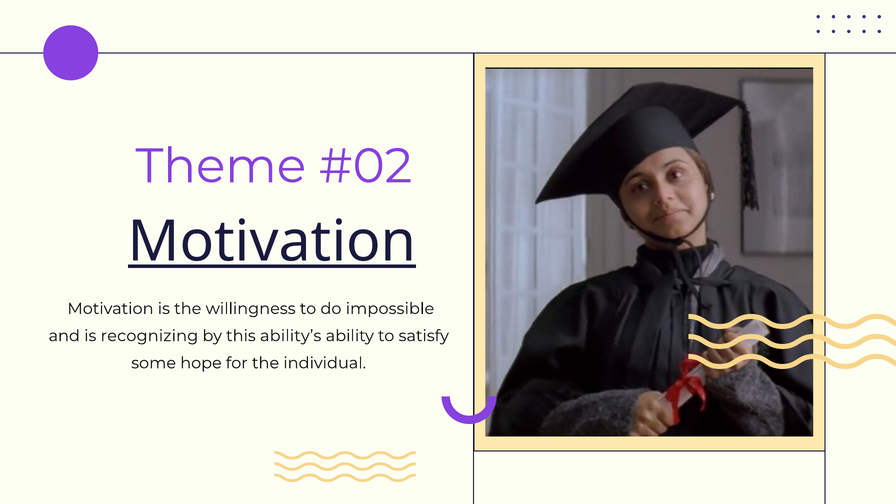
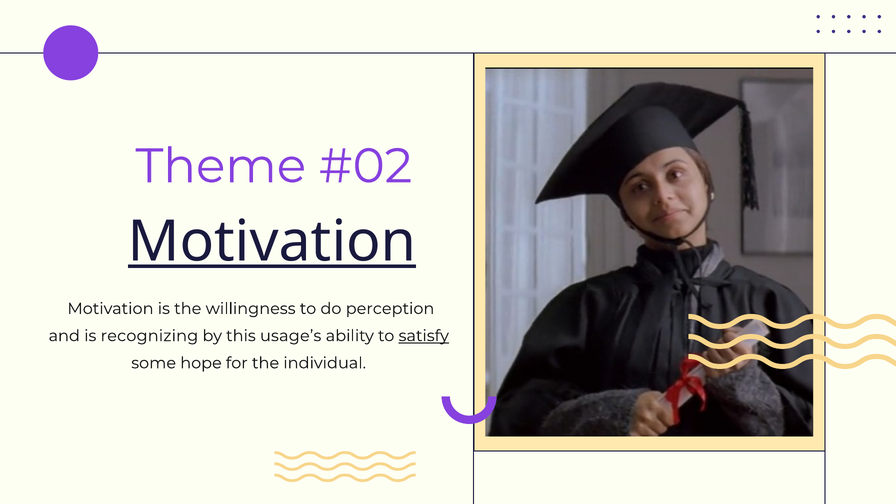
impossible: impossible -> perception
ability’s: ability’s -> usage’s
satisfy underline: none -> present
